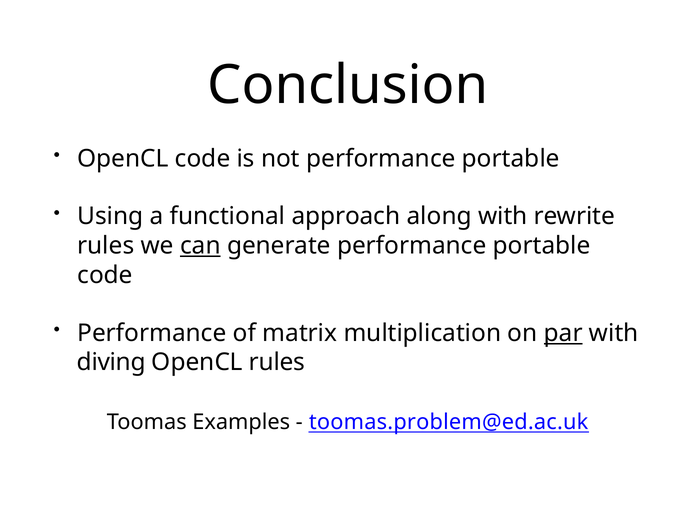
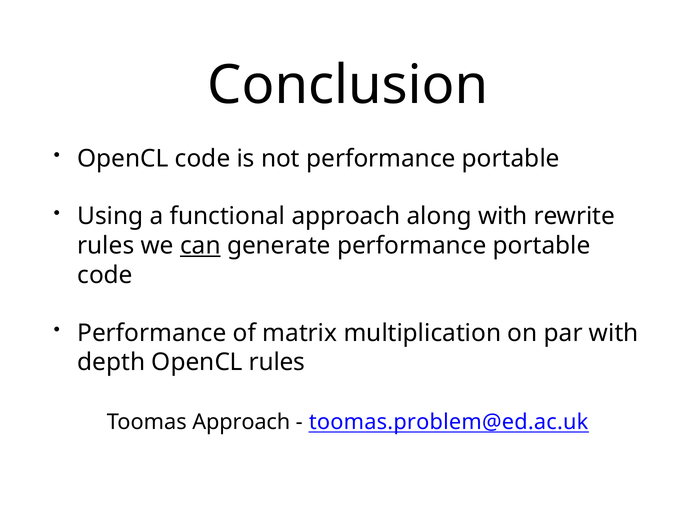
par underline: present -> none
diving: diving -> depth
Toomas Examples: Examples -> Approach
